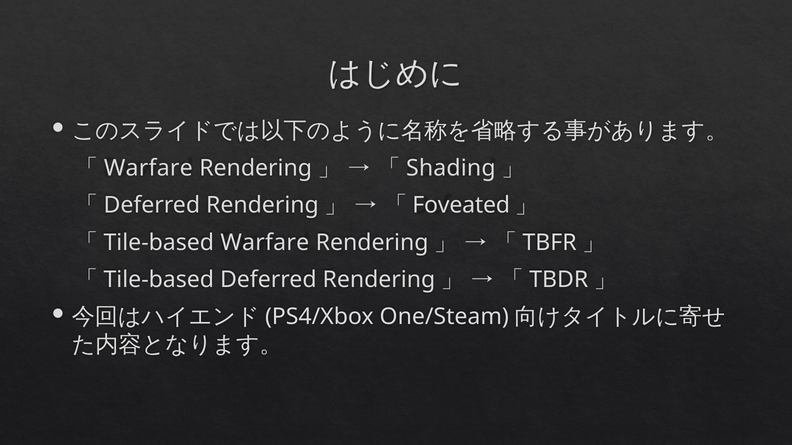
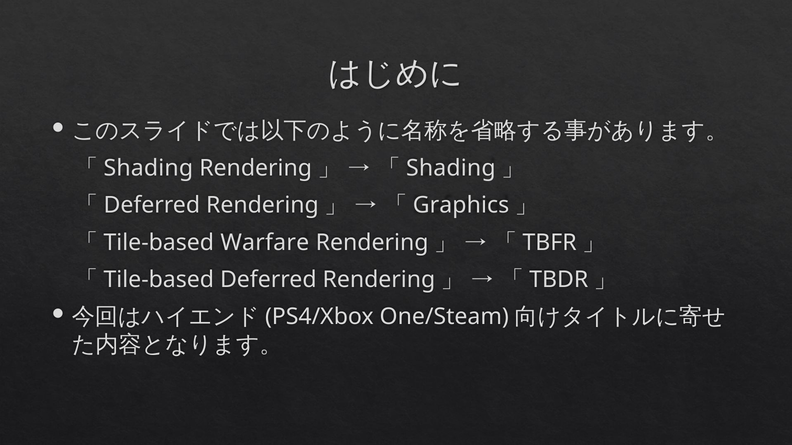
Warfare at (148, 168): Warfare -> Shading
Foveated: Foveated -> Graphics
